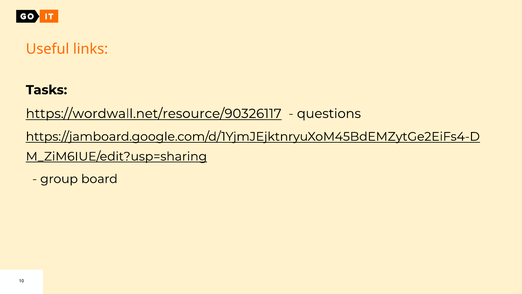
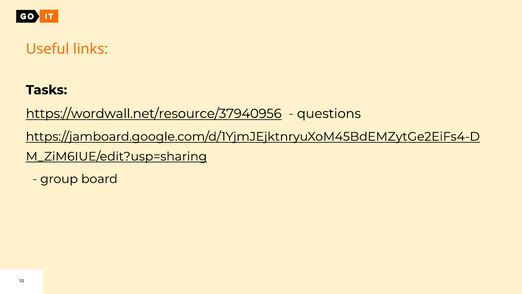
https://wordwall.net/resource/90326117: https://wordwall.net/resource/90326117 -> https://wordwall.net/resource/37940956
